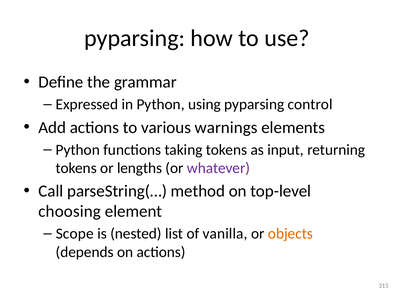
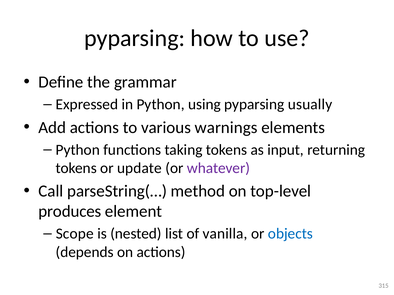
control: control -> usually
lengths: lengths -> update
choosing: choosing -> produces
objects colour: orange -> blue
